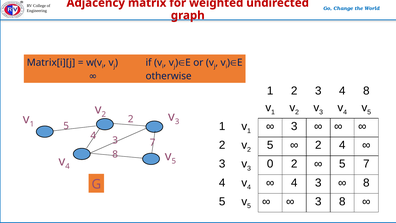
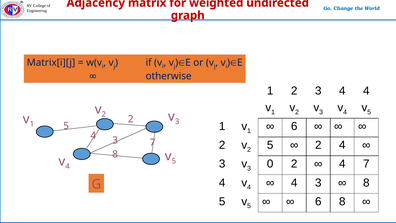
4 8: 8 -> 4
3 at (294, 126): 3 -> 6
5 at (342, 164): 5 -> 4
3 at (318, 201): 3 -> 6
